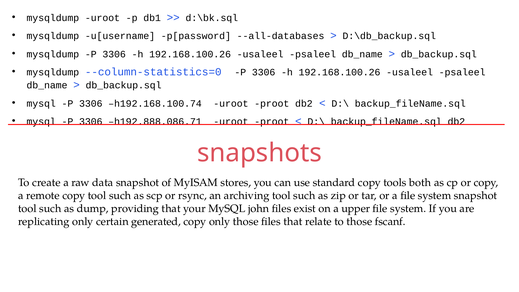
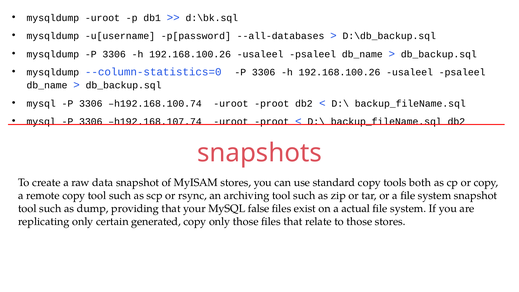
h192.888.086.71: h192.888.086.71 -> h192.168.107.74
john: john -> false
upper: upper -> actual
those fscanf: fscanf -> stores
